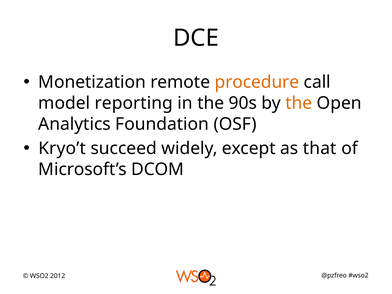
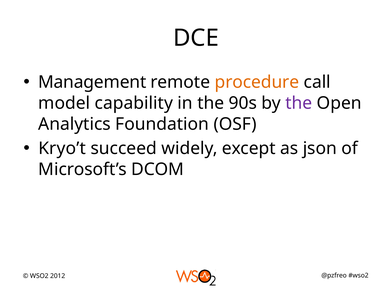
Monetization: Monetization -> Management
reporting: reporting -> capability
the at (299, 103) colour: orange -> purple
that: that -> json
